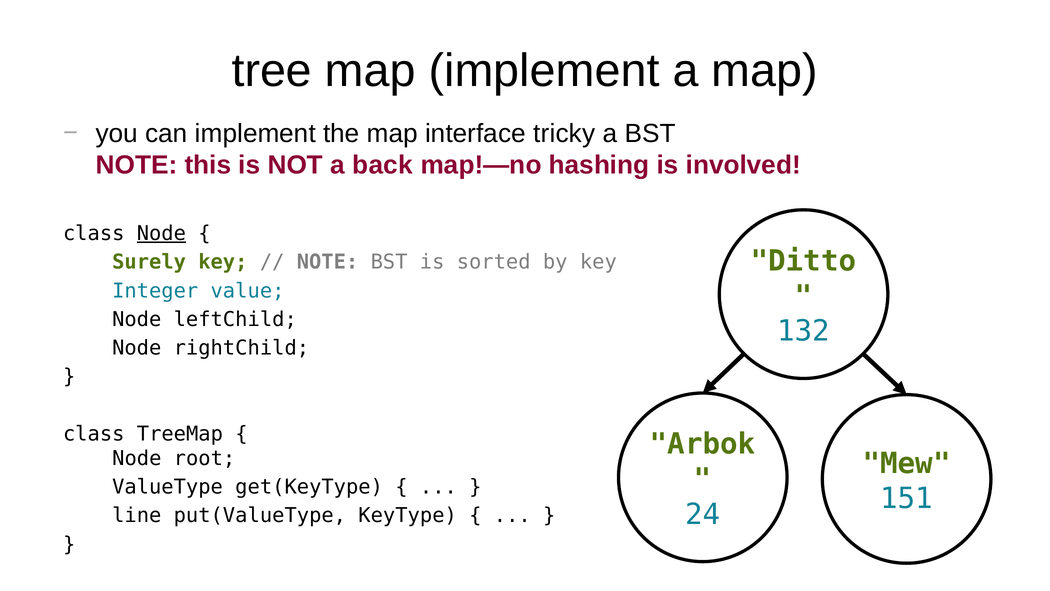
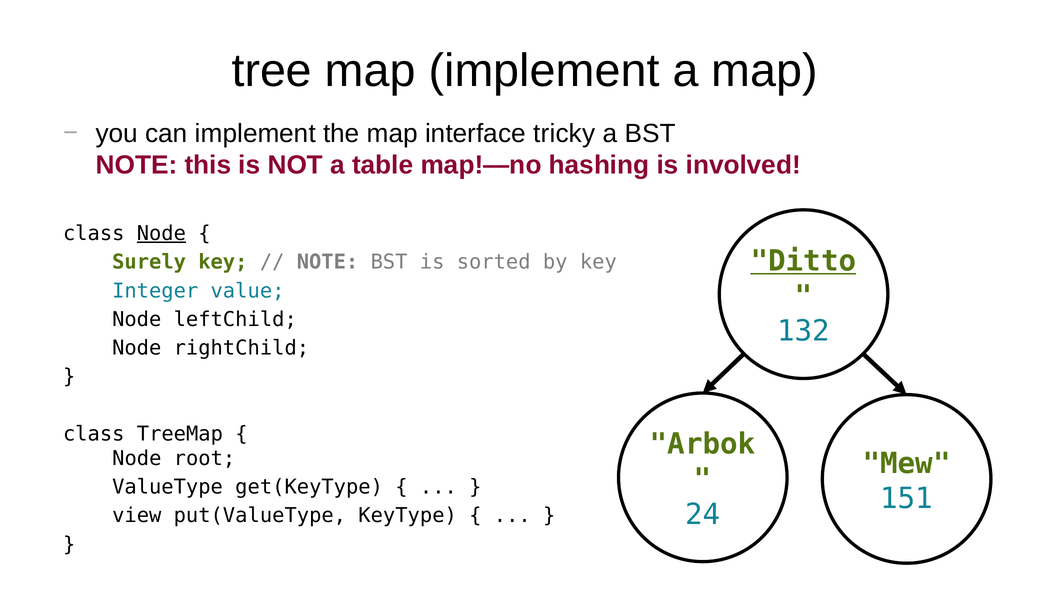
back: back -> table
Ditto underline: none -> present
line: line -> view
